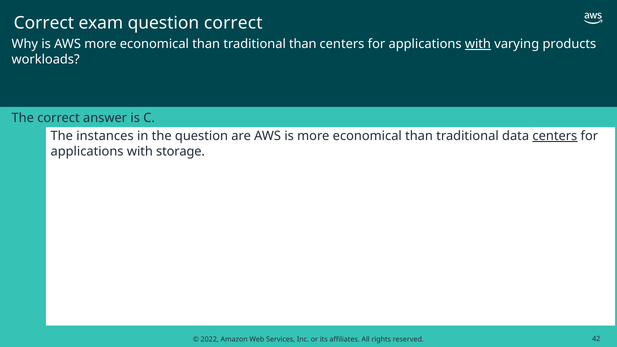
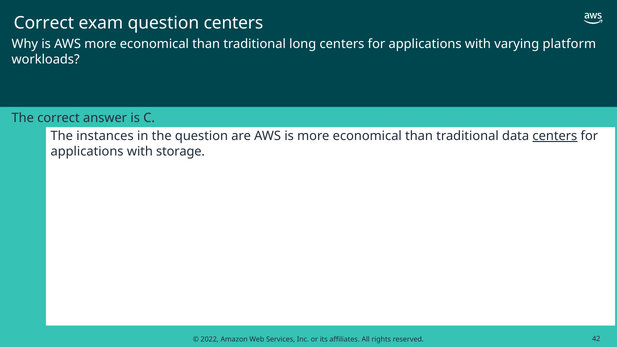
question correct: correct -> centers
traditional than: than -> long
with at (478, 44) underline: present -> none
products: products -> platform
